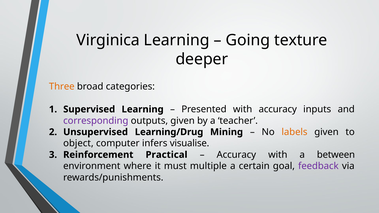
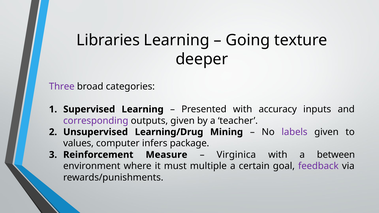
Virginica: Virginica -> Libraries
Three colour: orange -> purple
labels colour: orange -> purple
object: object -> values
visualise: visualise -> package
Practical: Practical -> Measure
Accuracy at (236, 155): Accuracy -> Virginica
